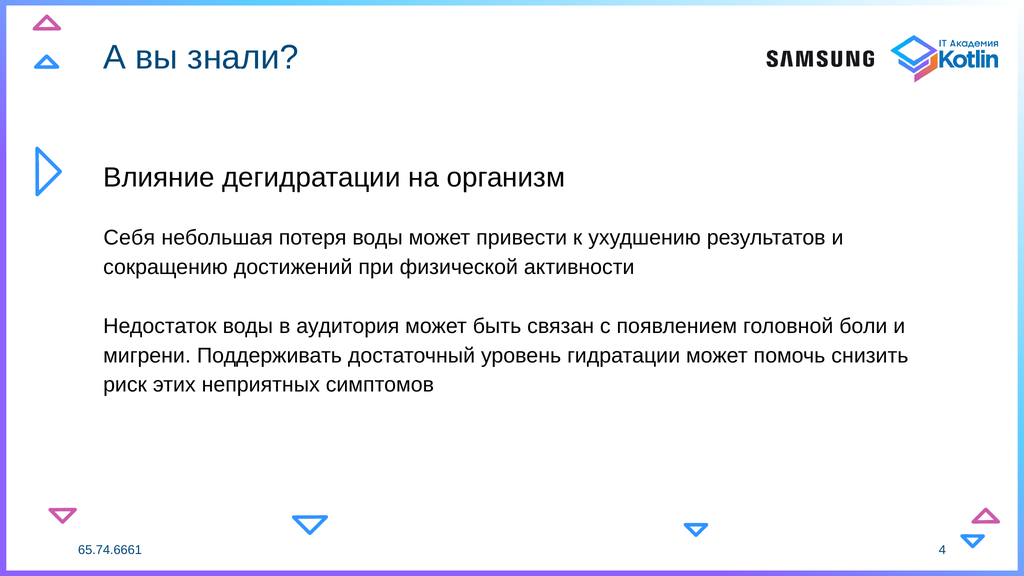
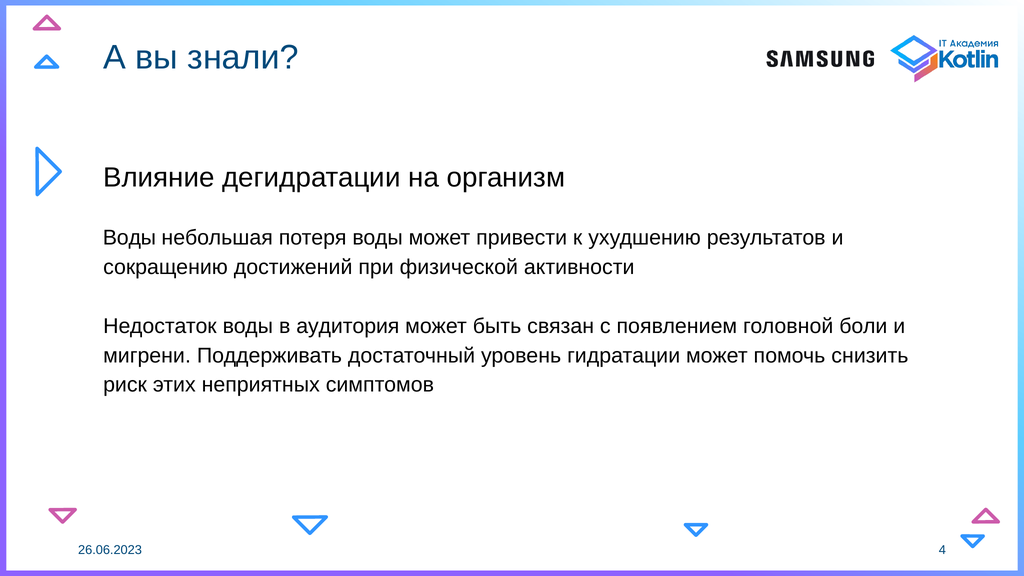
Себя at (129, 238): Себя -> Воды
65.74.6661: 65.74.6661 -> 26.06.2023
